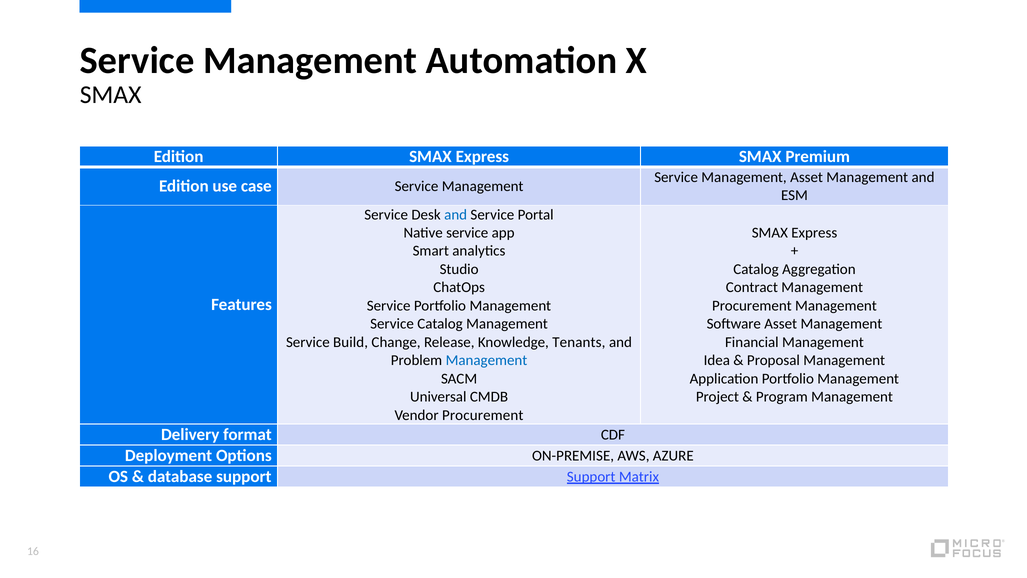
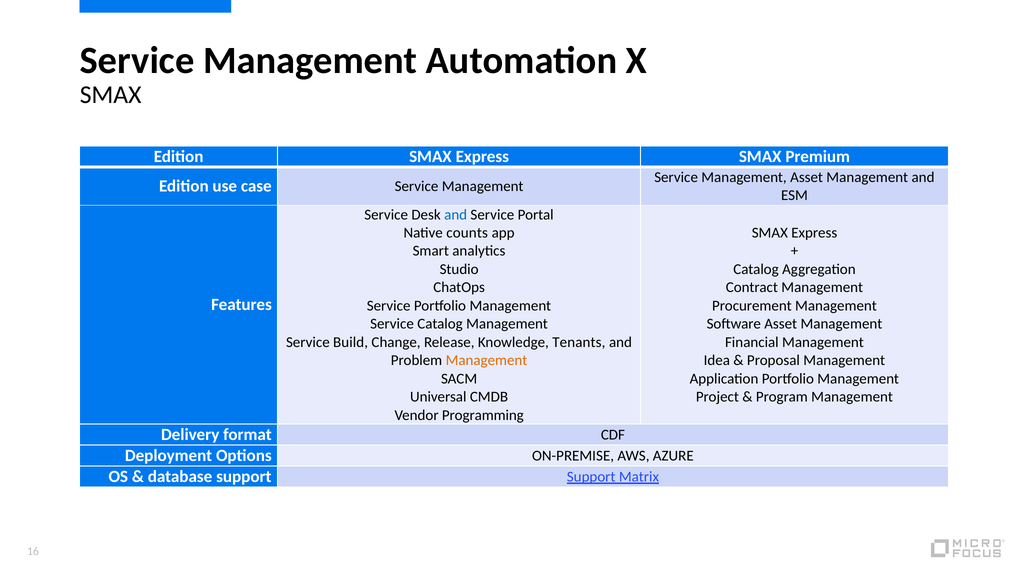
Native service: service -> counts
Management at (486, 360) colour: blue -> orange
Vendor Procurement: Procurement -> Programming
